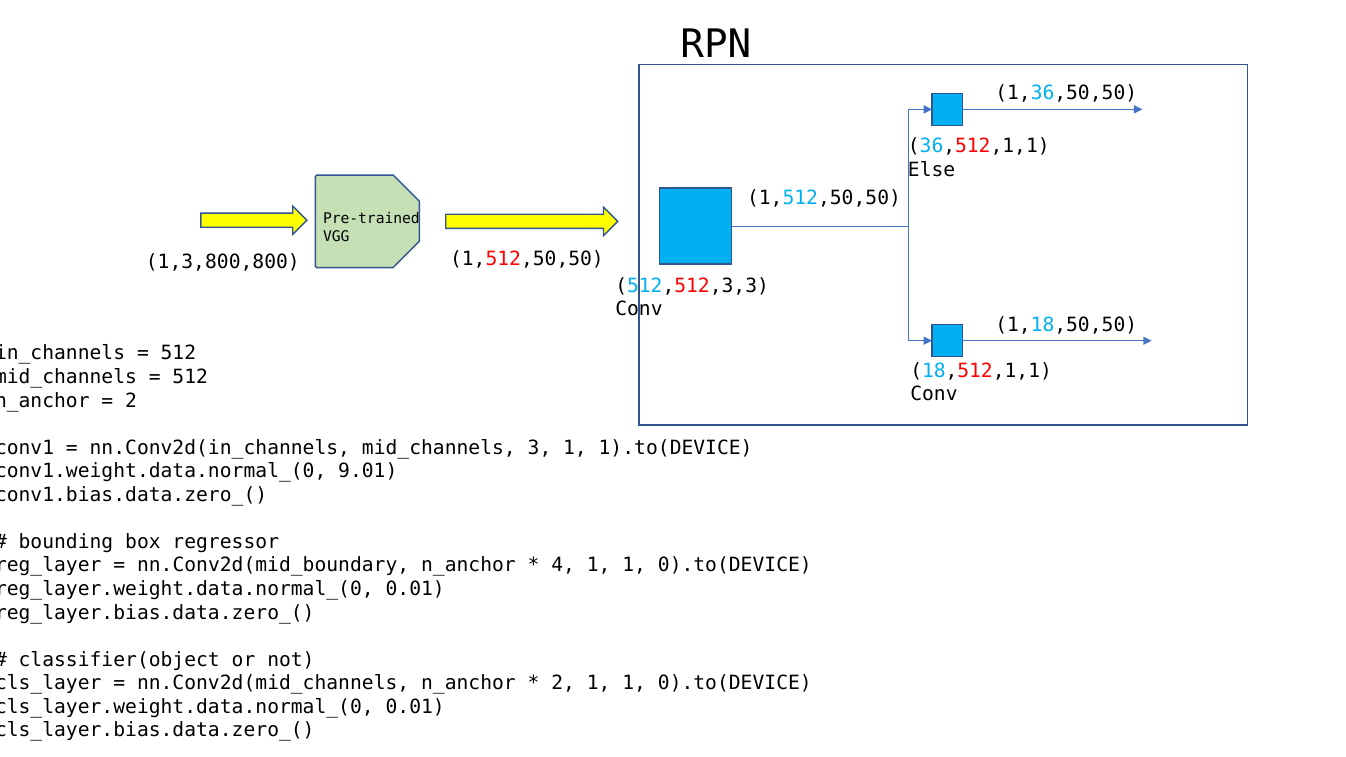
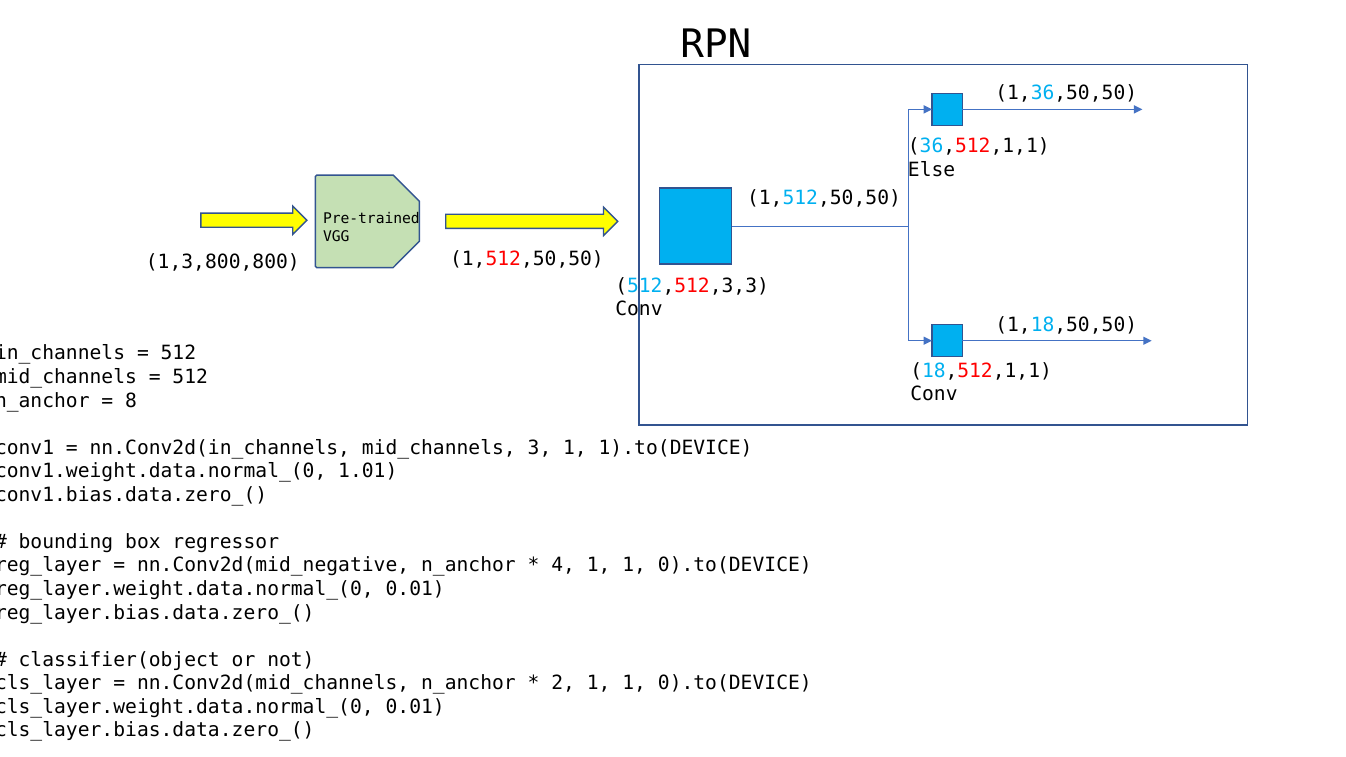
2 at (131, 401): 2 -> 8
9.01: 9.01 -> 1.01
nn.Conv2d(mid_boundary: nn.Conv2d(mid_boundary -> nn.Conv2d(mid_negative
